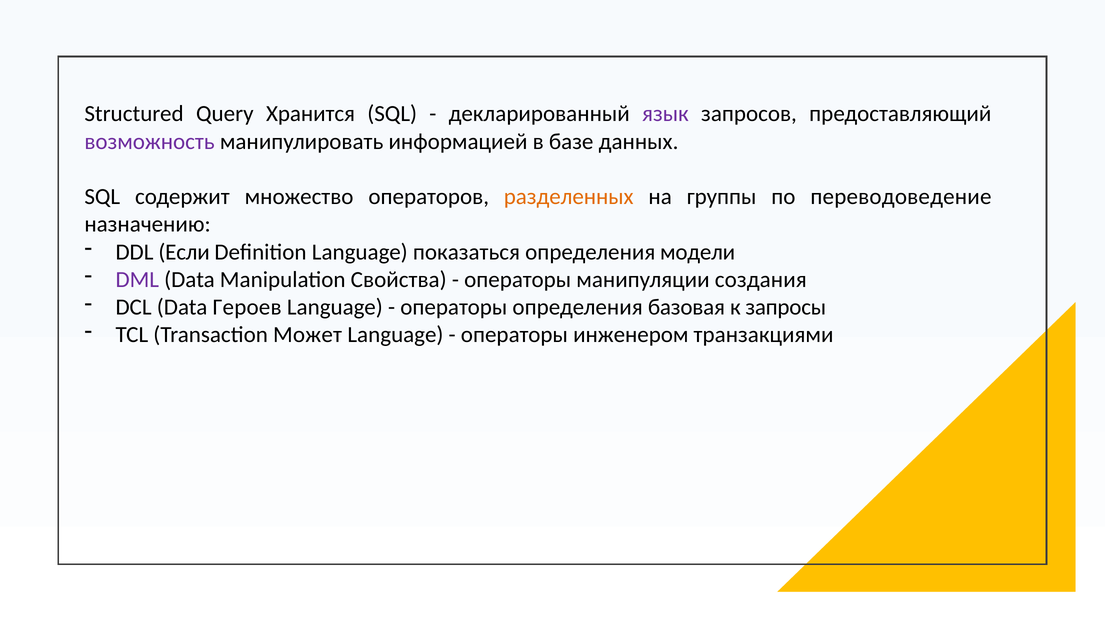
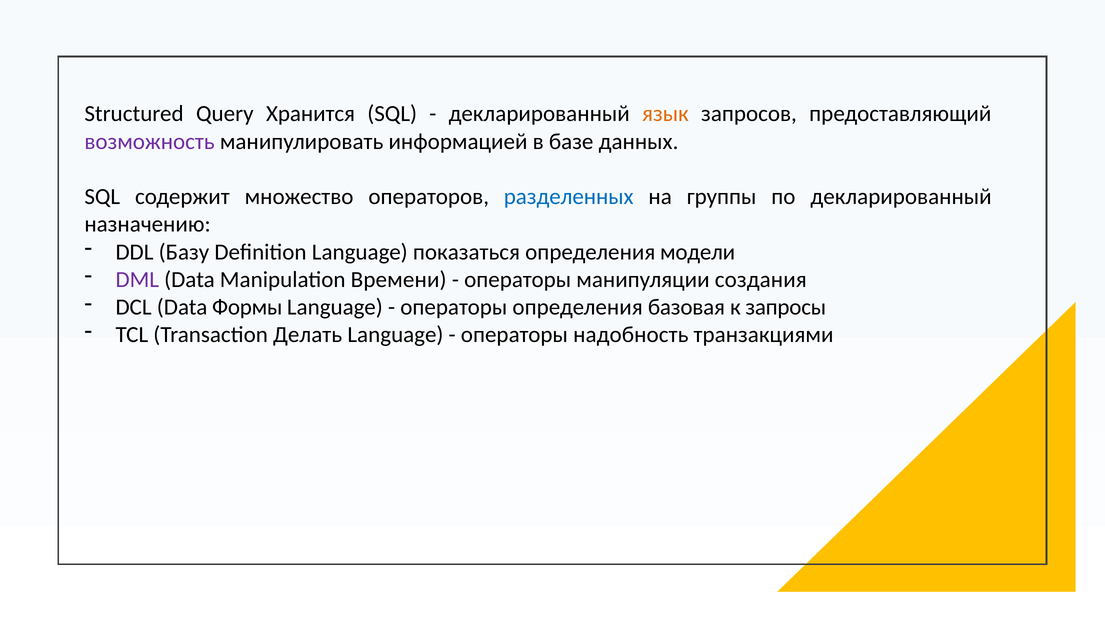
язык colour: purple -> orange
разделенных colour: orange -> blue
по переводоведение: переводоведение -> декларированный
Если: Если -> Базу
Свойства: Свойства -> Времени
Героев: Героев -> Формы
Может: Может -> Делать
инженером: инженером -> надобность
